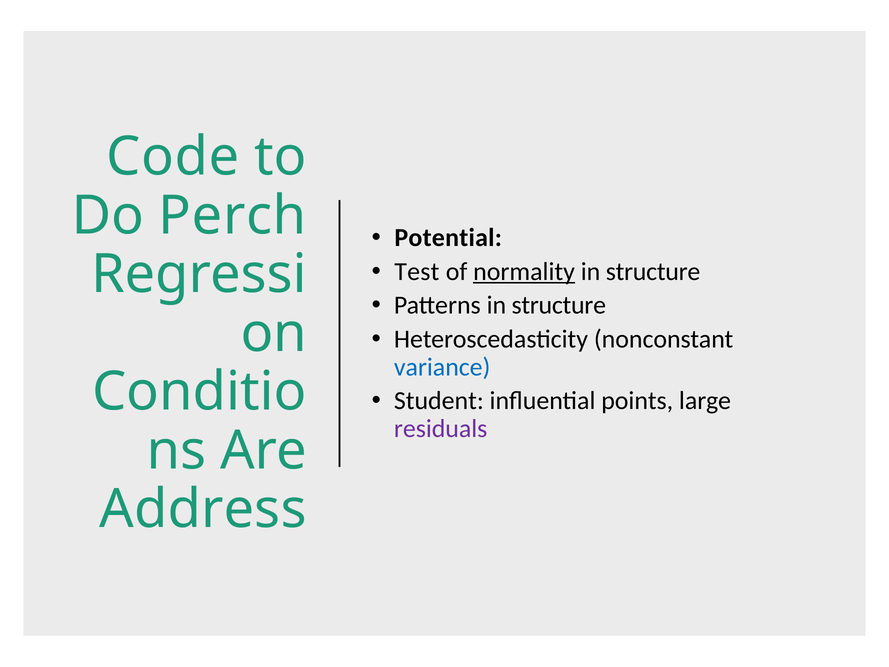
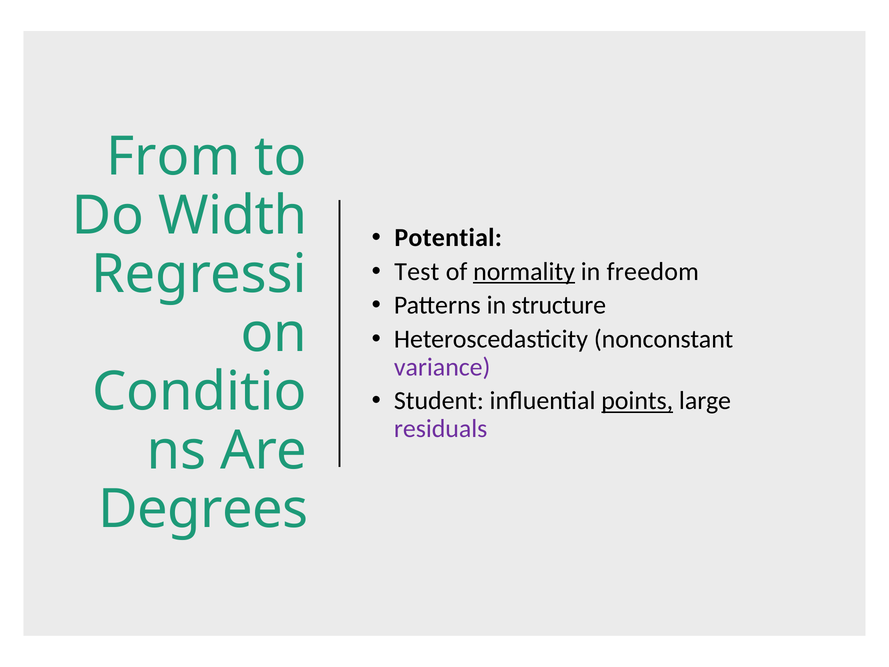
Code: Code -> From
Perch: Perch -> Width
structure at (653, 271): structure -> freedom
variance colour: blue -> purple
points underline: none -> present
Address: Address -> Degrees
